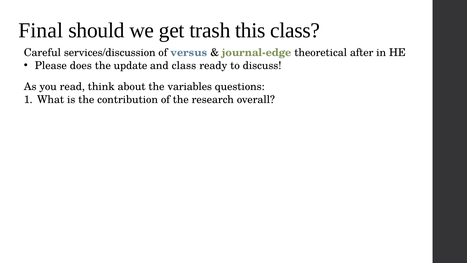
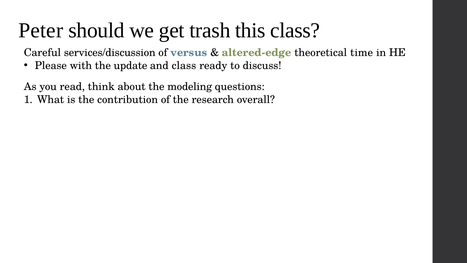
Final: Final -> Peter
journal-edge: journal-edge -> altered-edge
after: after -> time
does: does -> with
variables: variables -> modeling
